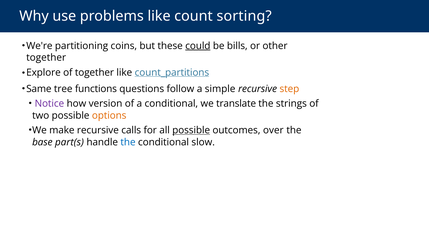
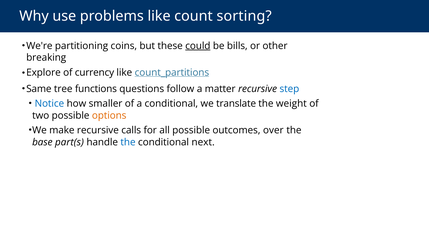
together at (46, 58): together -> breaking
of together: together -> currency
simple: simple -> matter
step colour: orange -> blue
Notice colour: purple -> blue
version: version -> smaller
strings: strings -> weight
possible at (191, 130) underline: present -> none
slow: slow -> next
